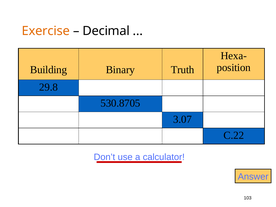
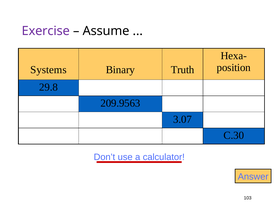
Exercise colour: orange -> purple
Decimal: Decimal -> Assume
Building: Building -> Systems
530.8705: 530.8705 -> 209.9563
C.22: C.22 -> C.30
